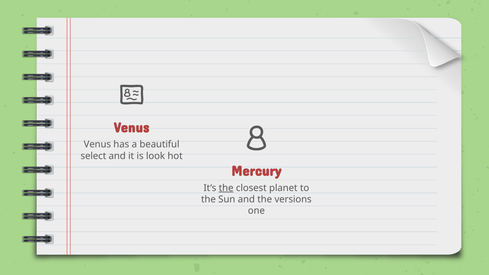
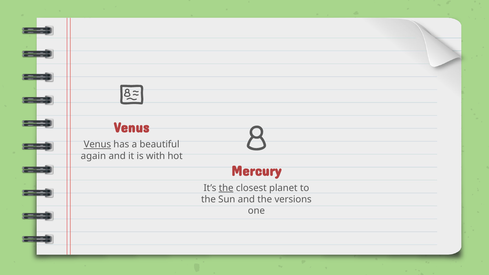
Venus at (97, 145) underline: none -> present
select: select -> again
look: look -> with
